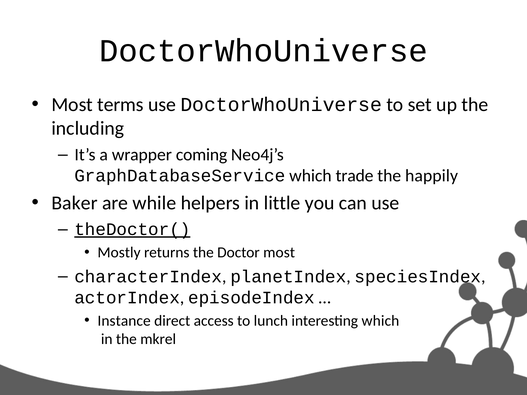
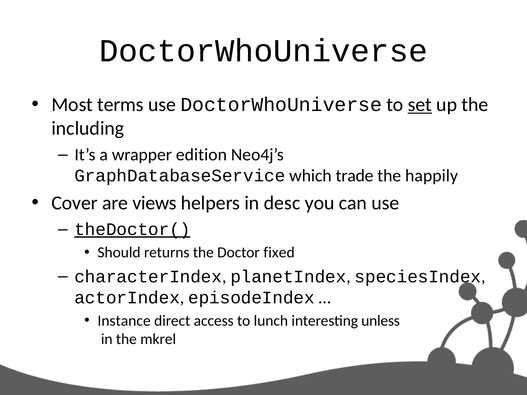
set underline: none -> present
coming: coming -> edition
Baker: Baker -> Cover
while: while -> views
little: little -> desc
Mostly: Mostly -> Should
Doctor most: most -> fixed
interesting which: which -> unless
